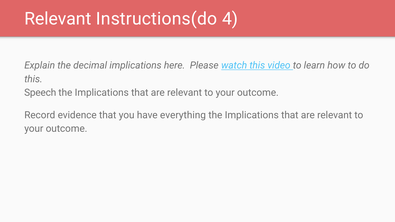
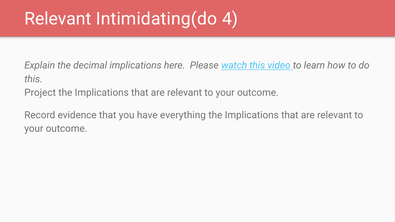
Instructions(do: Instructions(do -> Intimidating(do
Speech: Speech -> Project
